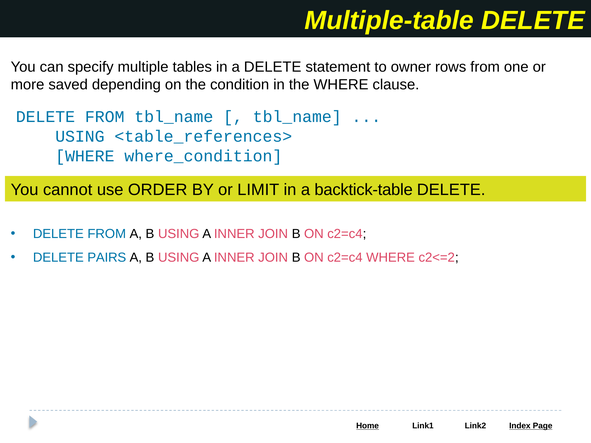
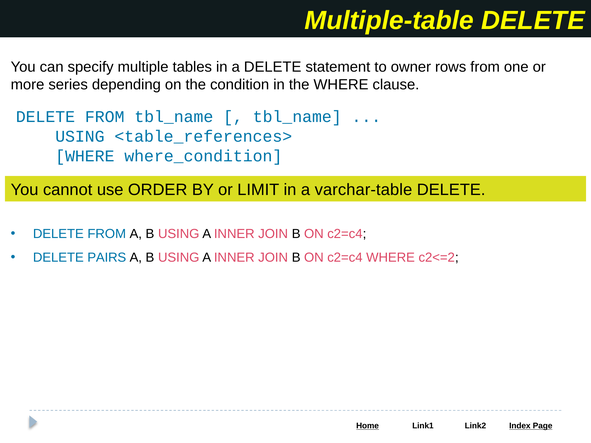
saved: saved -> series
backtick-table: backtick-table -> varchar-table
